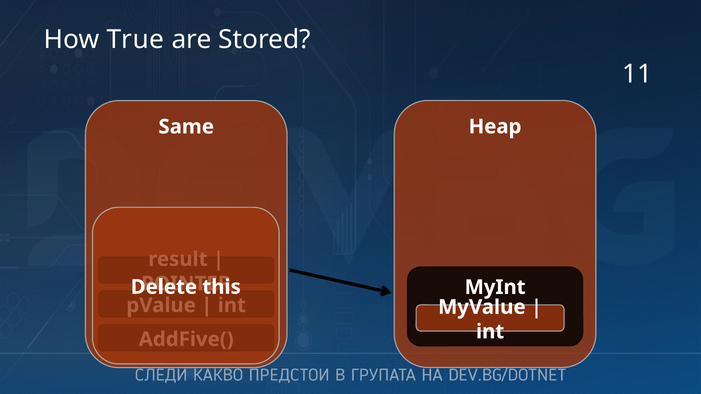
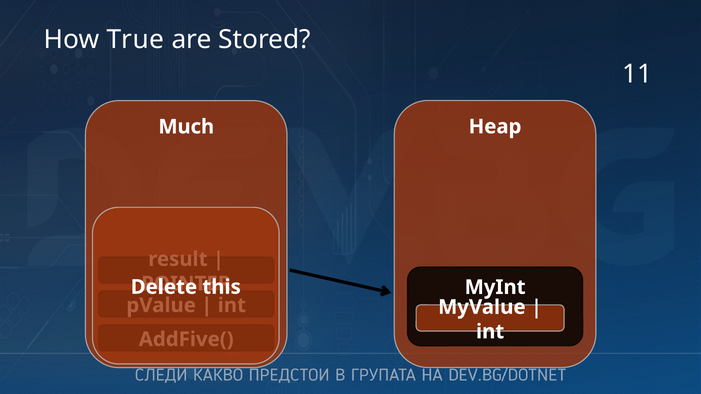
Same: Same -> Much
